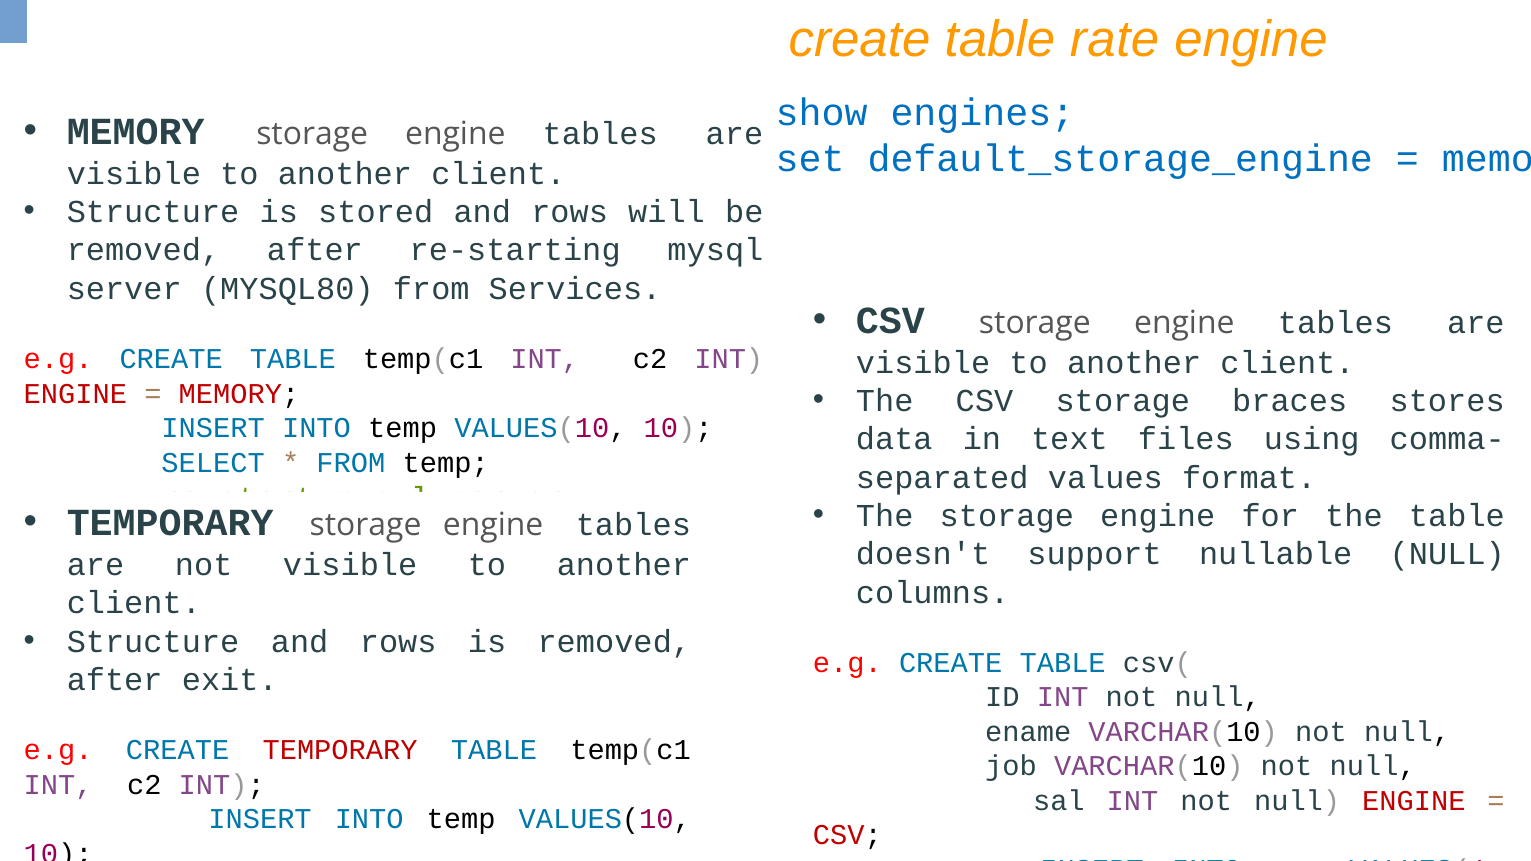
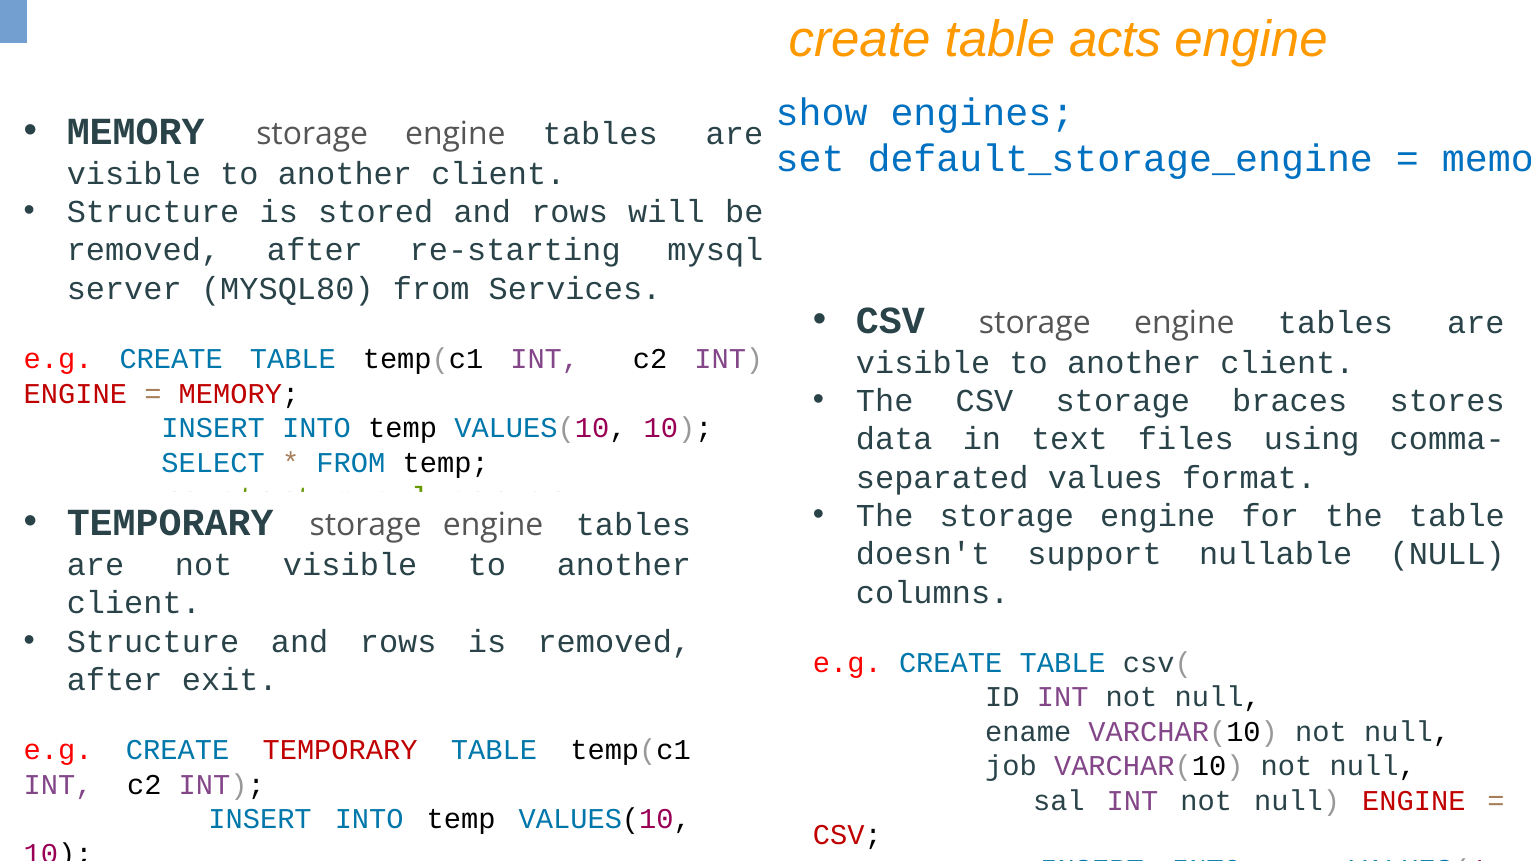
rate: rate -> acts
